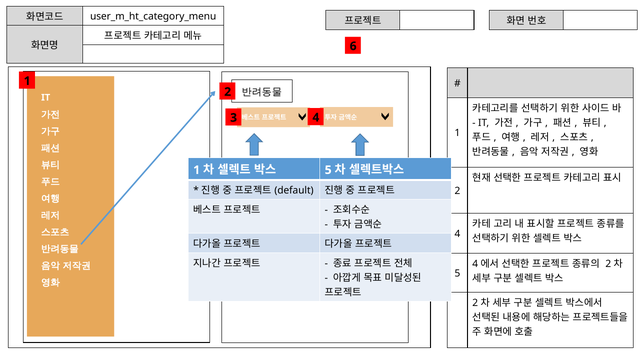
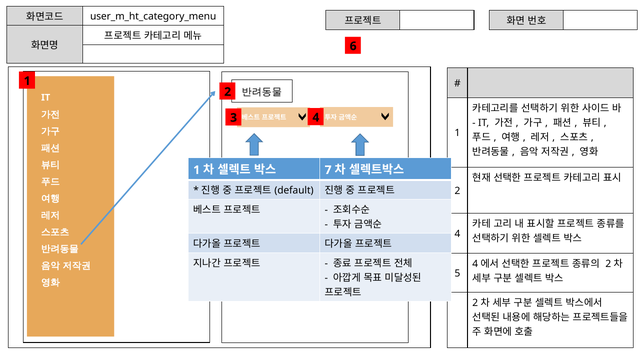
5 at (328, 170): 5 -> 7
